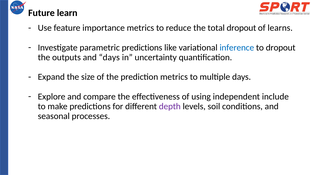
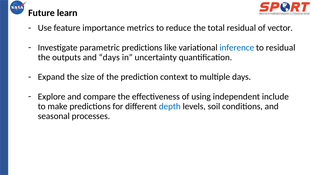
total dropout: dropout -> residual
learns: learns -> vector
to dropout: dropout -> residual
prediction metrics: metrics -> context
depth colour: purple -> blue
